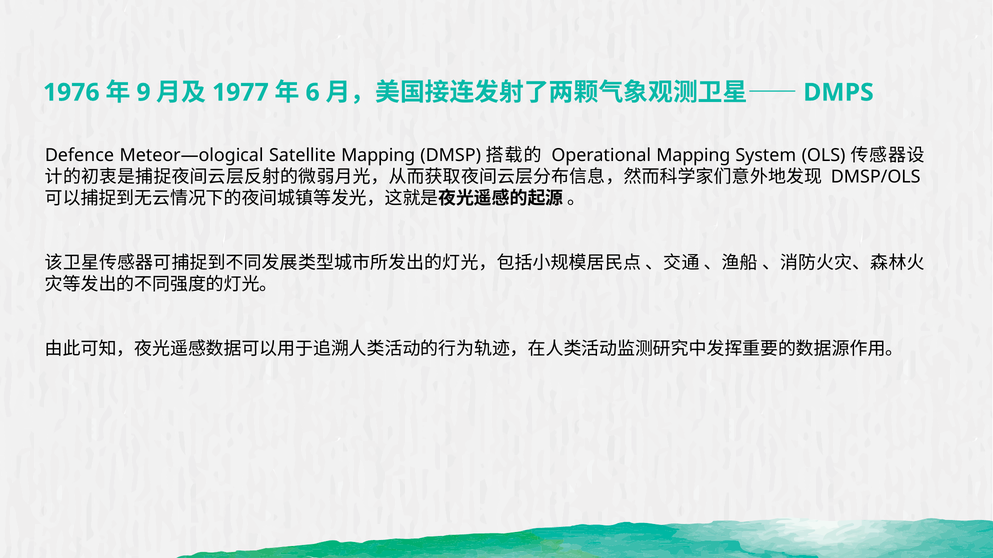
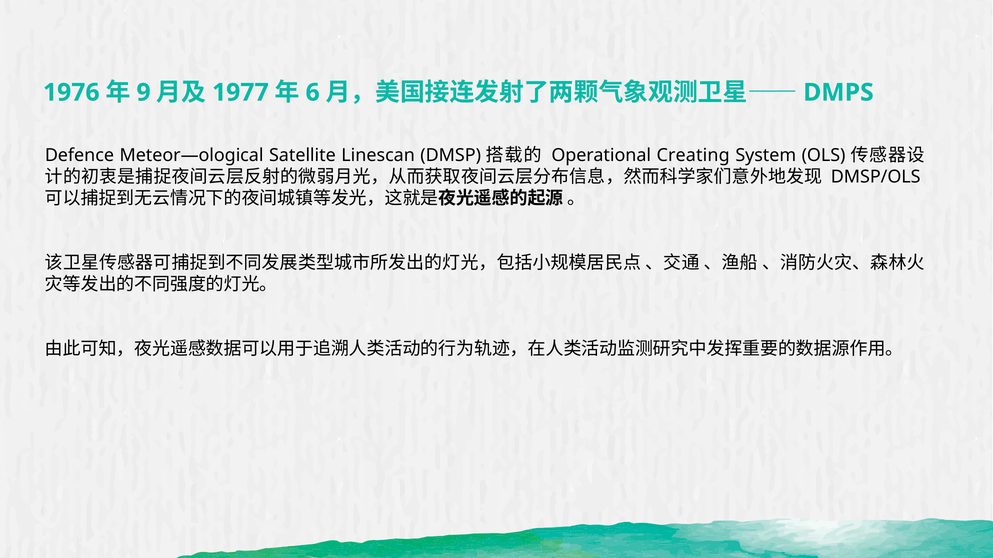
Satellite Mapping: Mapping -> Linescan
Operational Mapping: Mapping -> Creating
